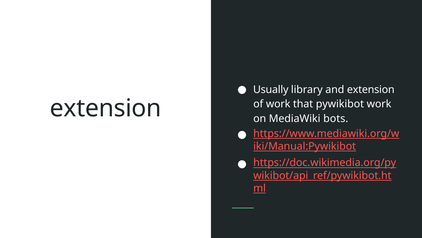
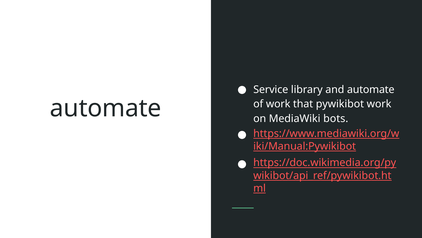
Usually: Usually -> Service
and extension: extension -> automate
extension at (106, 108): extension -> automate
